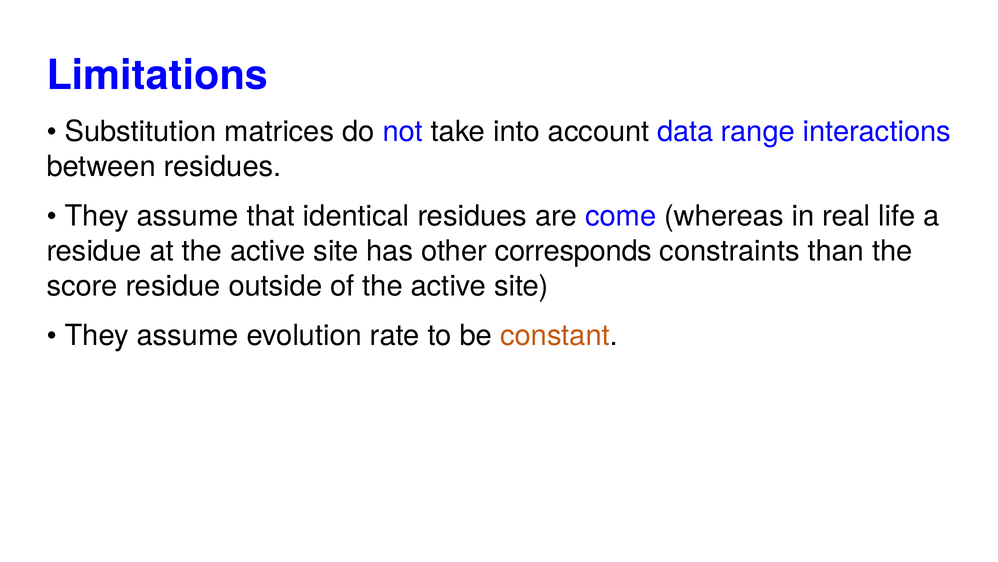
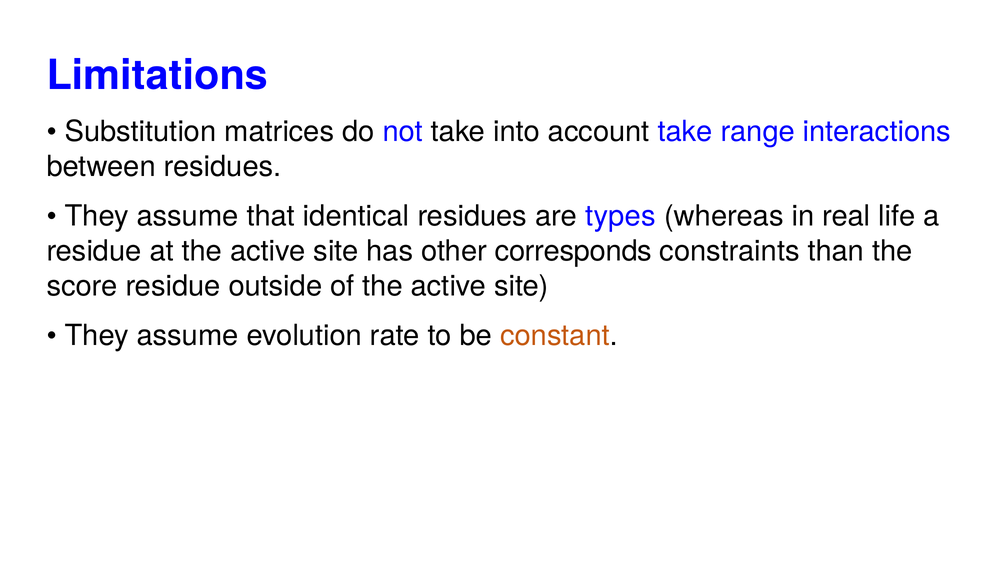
account data: data -> take
come: come -> types
